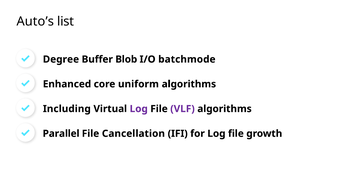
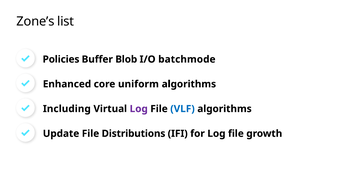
Auto’s: Auto’s -> Zone’s
Degree: Degree -> Policies
VLF colour: purple -> blue
Parallel: Parallel -> Update
Cancellation: Cancellation -> Distributions
